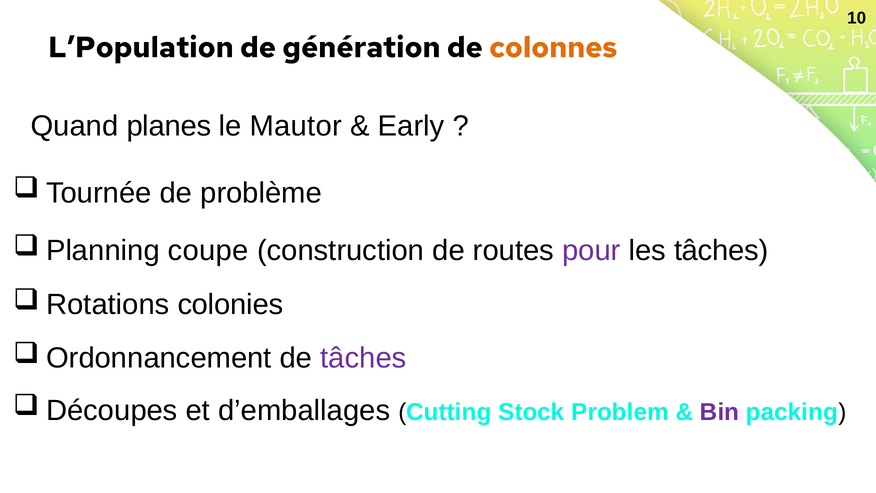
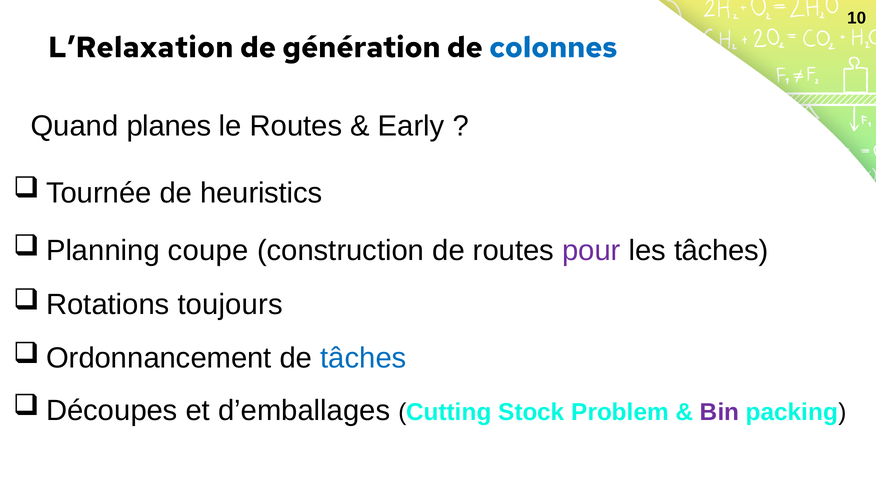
L’Population: L’Population -> L’Relaxation
colonnes colour: orange -> blue
le Mautor: Mautor -> Routes
problème: problème -> heuristics
colonies: colonies -> toujours
tâches at (363, 358) colour: purple -> blue
